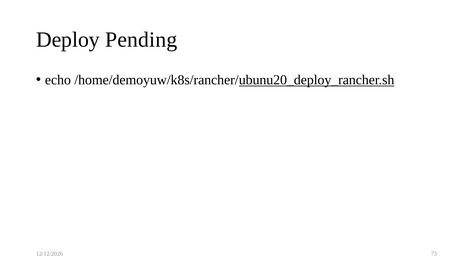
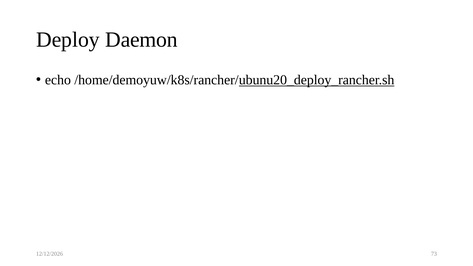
Pending: Pending -> Daemon
